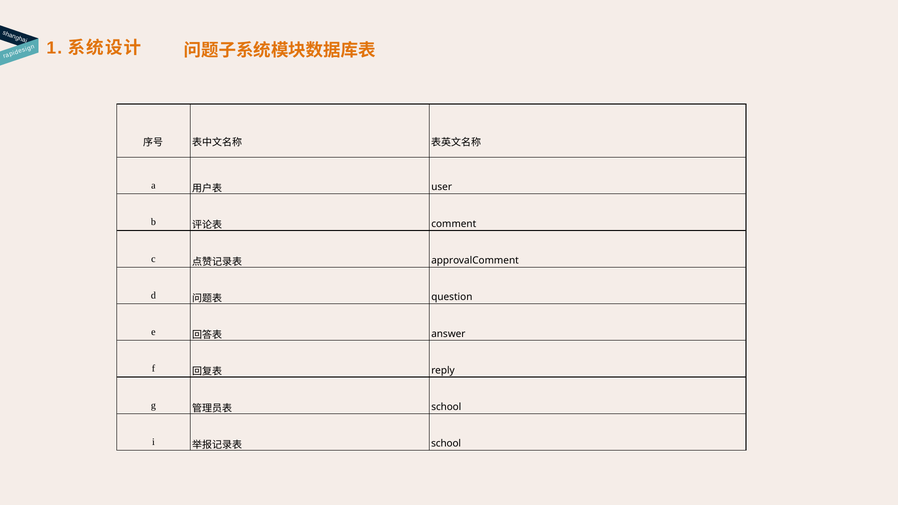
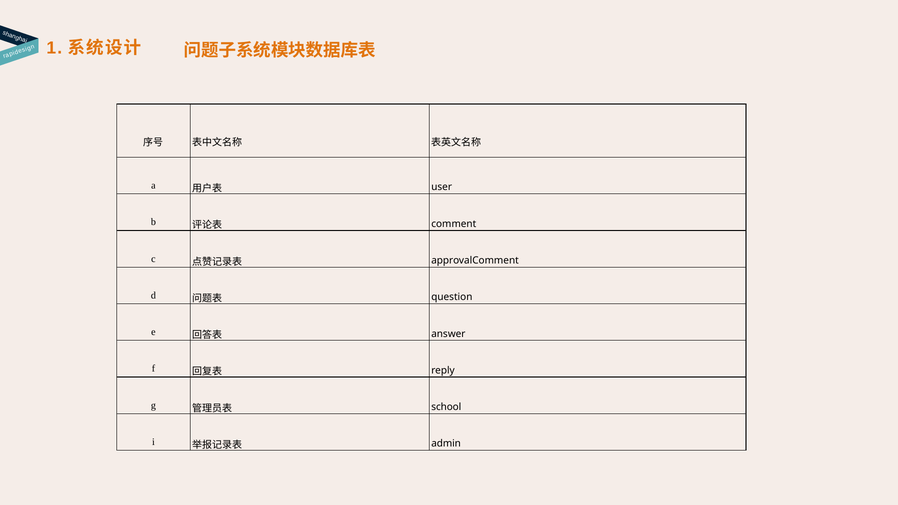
school at (446, 444): school -> admin
